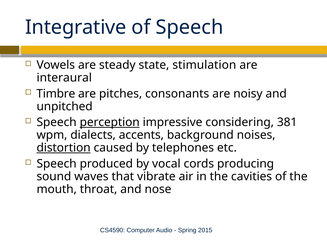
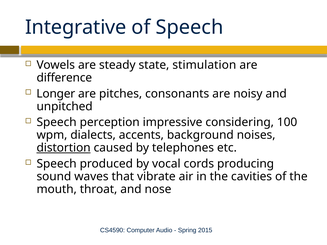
interaural: interaural -> difference
Timbre: Timbre -> Longer
perception underline: present -> none
381: 381 -> 100
